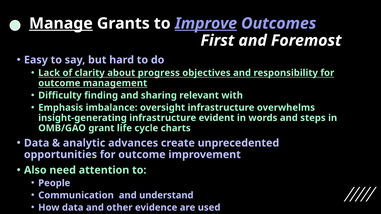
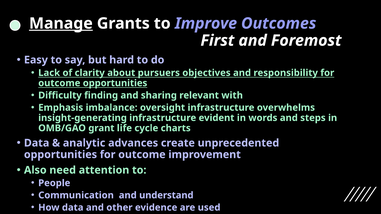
Improve underline: present -> none
progress: progress -> pursuers
outcome management: management -> opportunities
